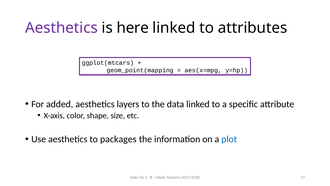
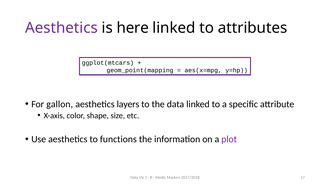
added: added -> gallon
packages: packages -> functions
plot colour: blue -> purple
